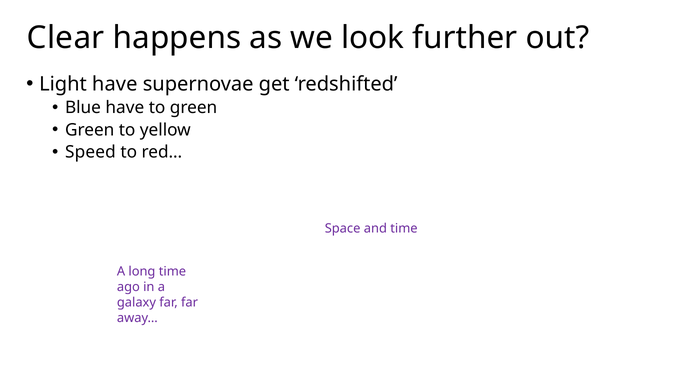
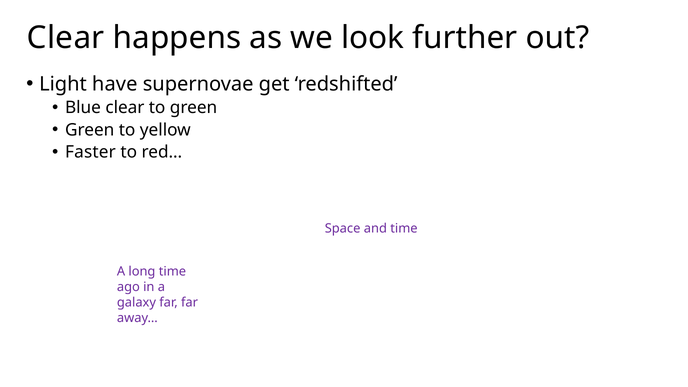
Blue have: have -> clear
Speed: Speed -> Faster
